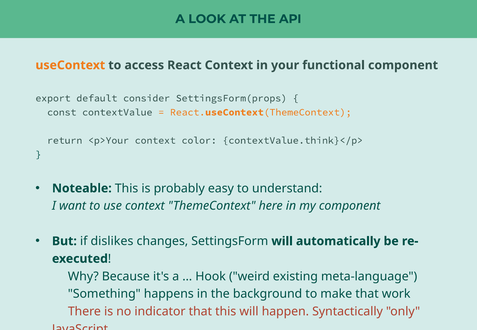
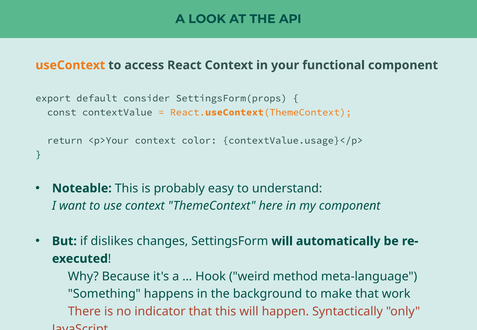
contextValue.think}</p>: contextValue.think}</p> -> contextValue.usage}</p>
existing: existing -> method
